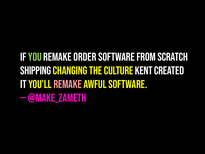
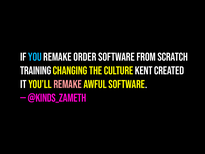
YOU colour: light green -> light blue
SHIPPING: SHIPPING -> TRAINING
@MAKE_ZAMETH: @MAKE_ZAMETH -> @KINDS_ZAMETH
